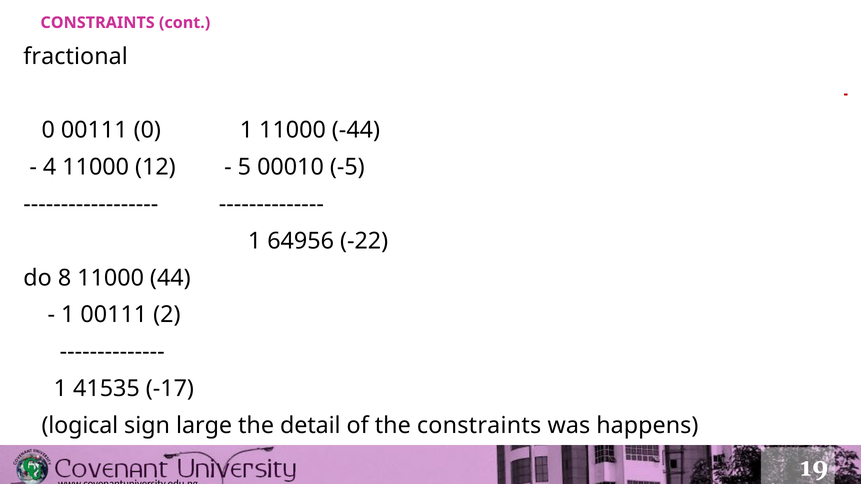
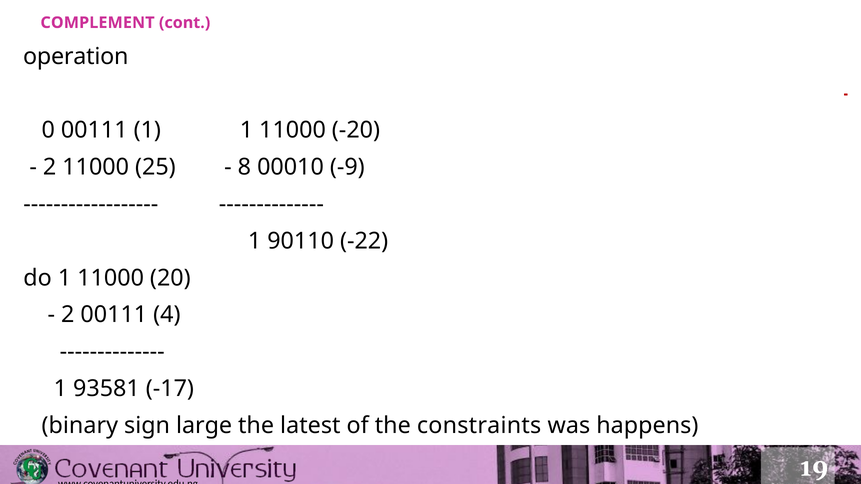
CONSTRAINTS at (98, 23): CONSTRAINTS -> COMPLEMENT
fractional: fractional -> operation
00111 0: 0 -> 1
-44: -44 -> -20
4 at (50, 167): 4 -> 2
12: 12 -> 25
5: 5 -> 8
-5: -5 -> -9
64956: 64956 -> 90110
do 8: 8 -> 1
44: 44 -> 20
1 at (68, 315): 1 -> 2
2: 2 -> 4
41535: 41535 -> 93581
logical: logical -> binary
detail: detail -> latest
